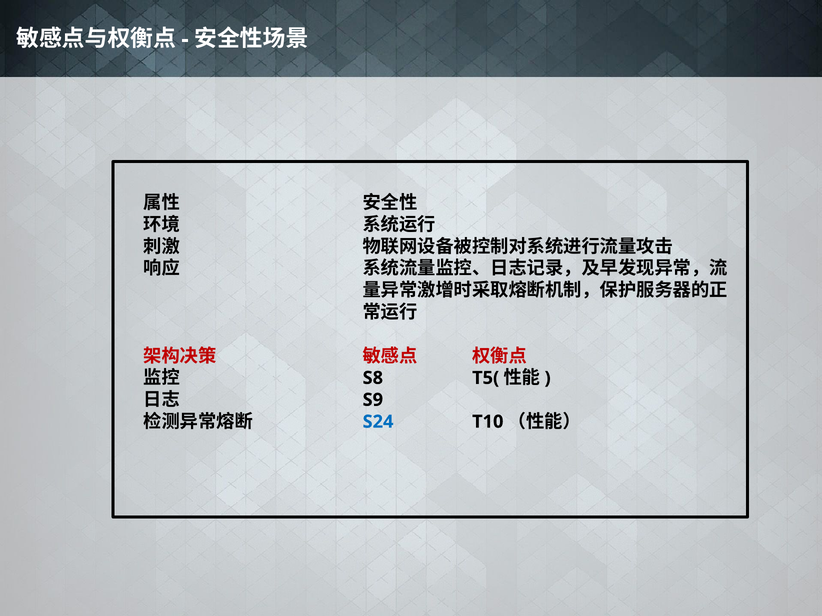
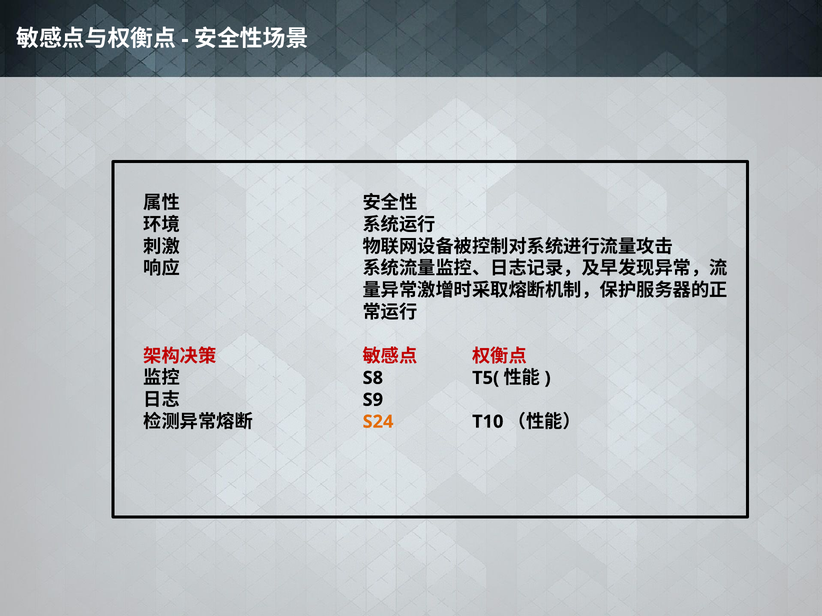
S24 colour: blue -> orange
